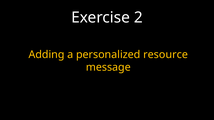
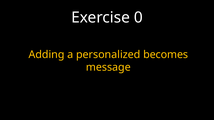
2: 2 -> 0
resource: resource -> becomes
